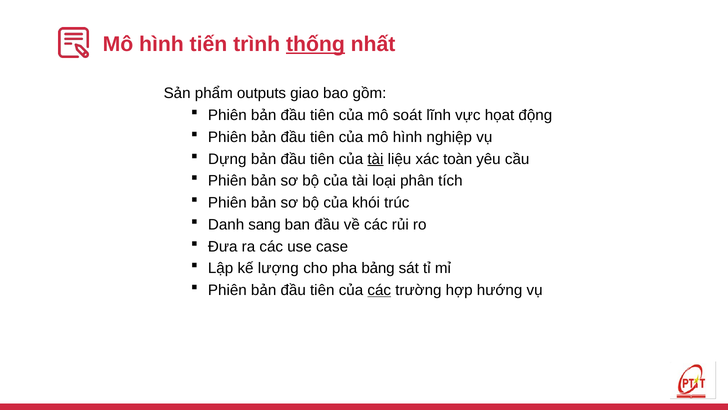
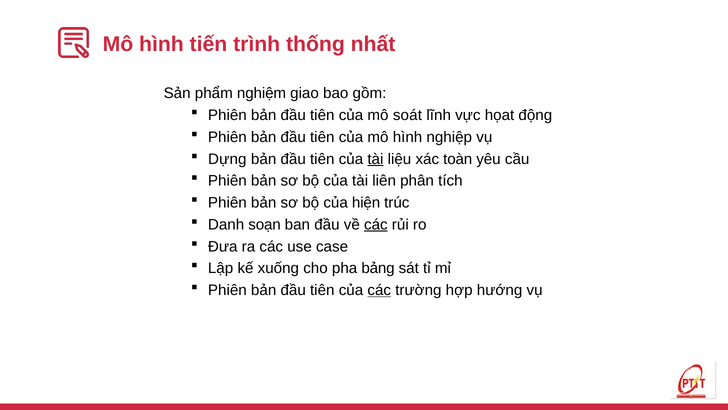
thống underline: present -> none
outputs: outputs -> nghiệm
loại: loại -> liên
khói: khói -> hiện
sang: sang -> soạn
các at (376, 224) underline: none -> present
lượng: lượng -> xuống
